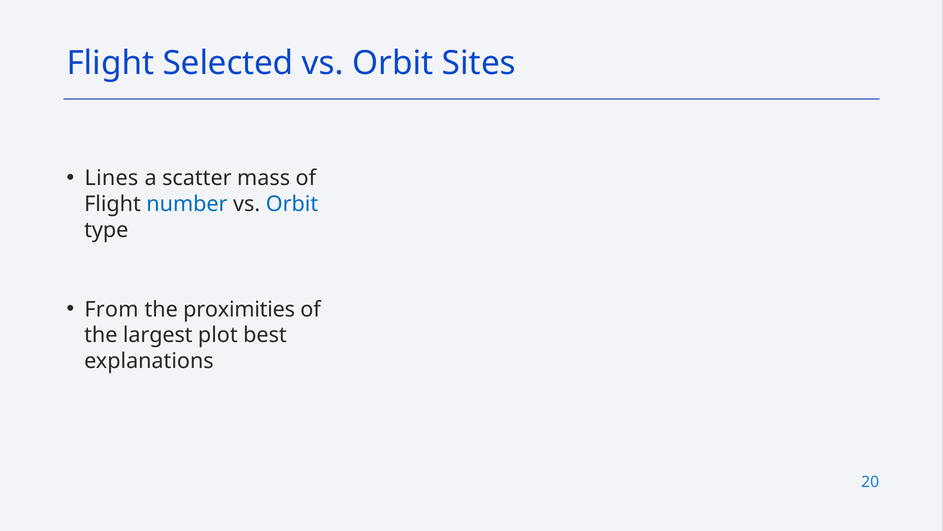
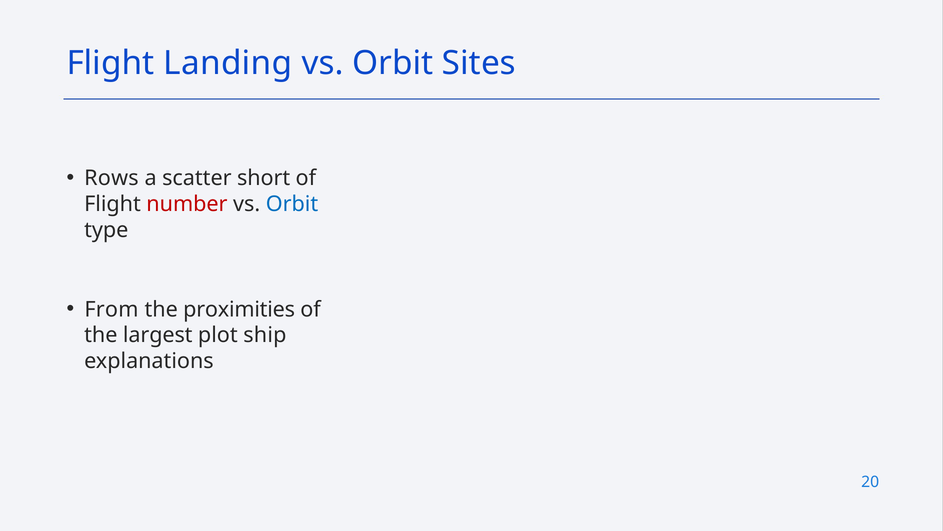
Selected: Selected -> Landing
Lines: Lines -> Rows
mass: mass -> short
number colour: blue -> red
best: best -> ship
